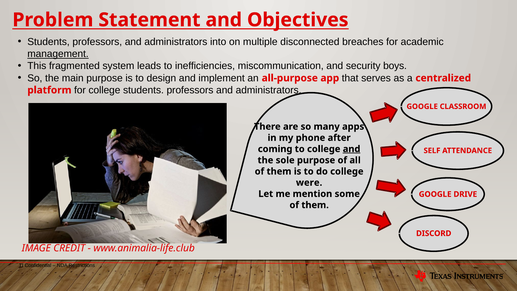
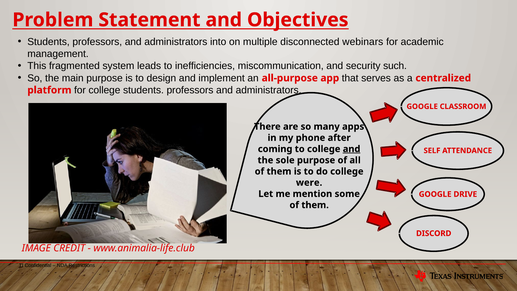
breaches: breaches -> webinars
management underline: present -> none
boys: boys -> such
